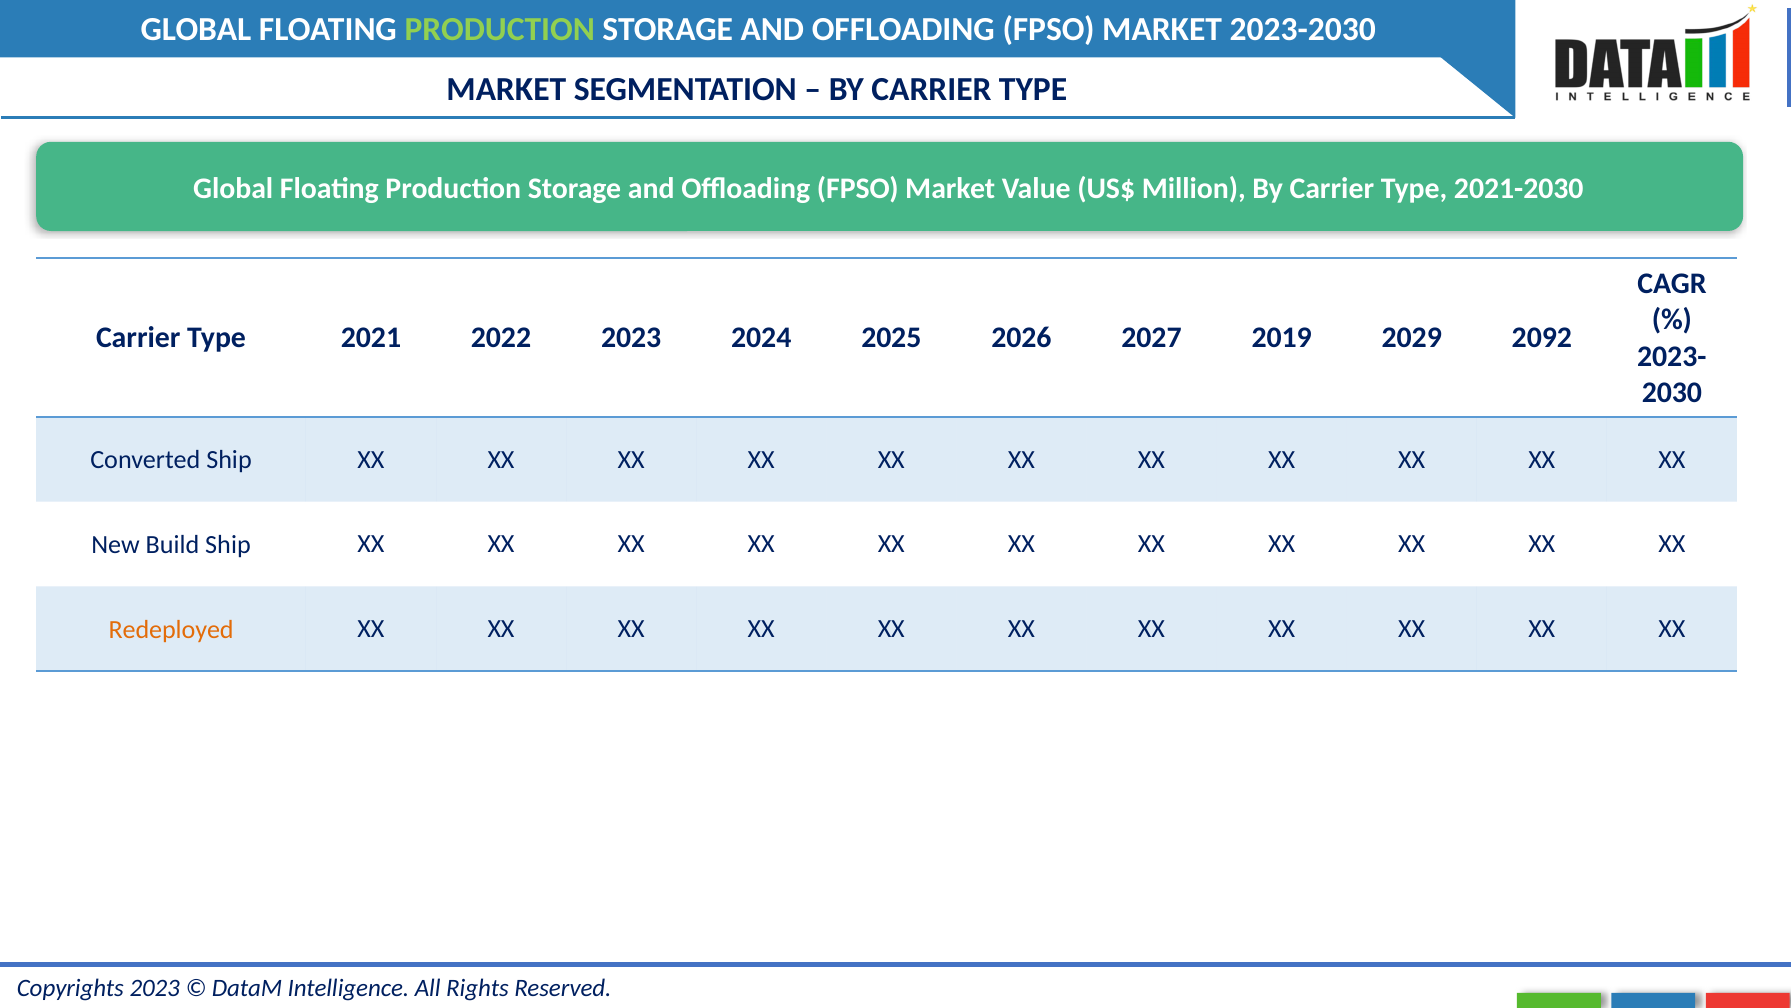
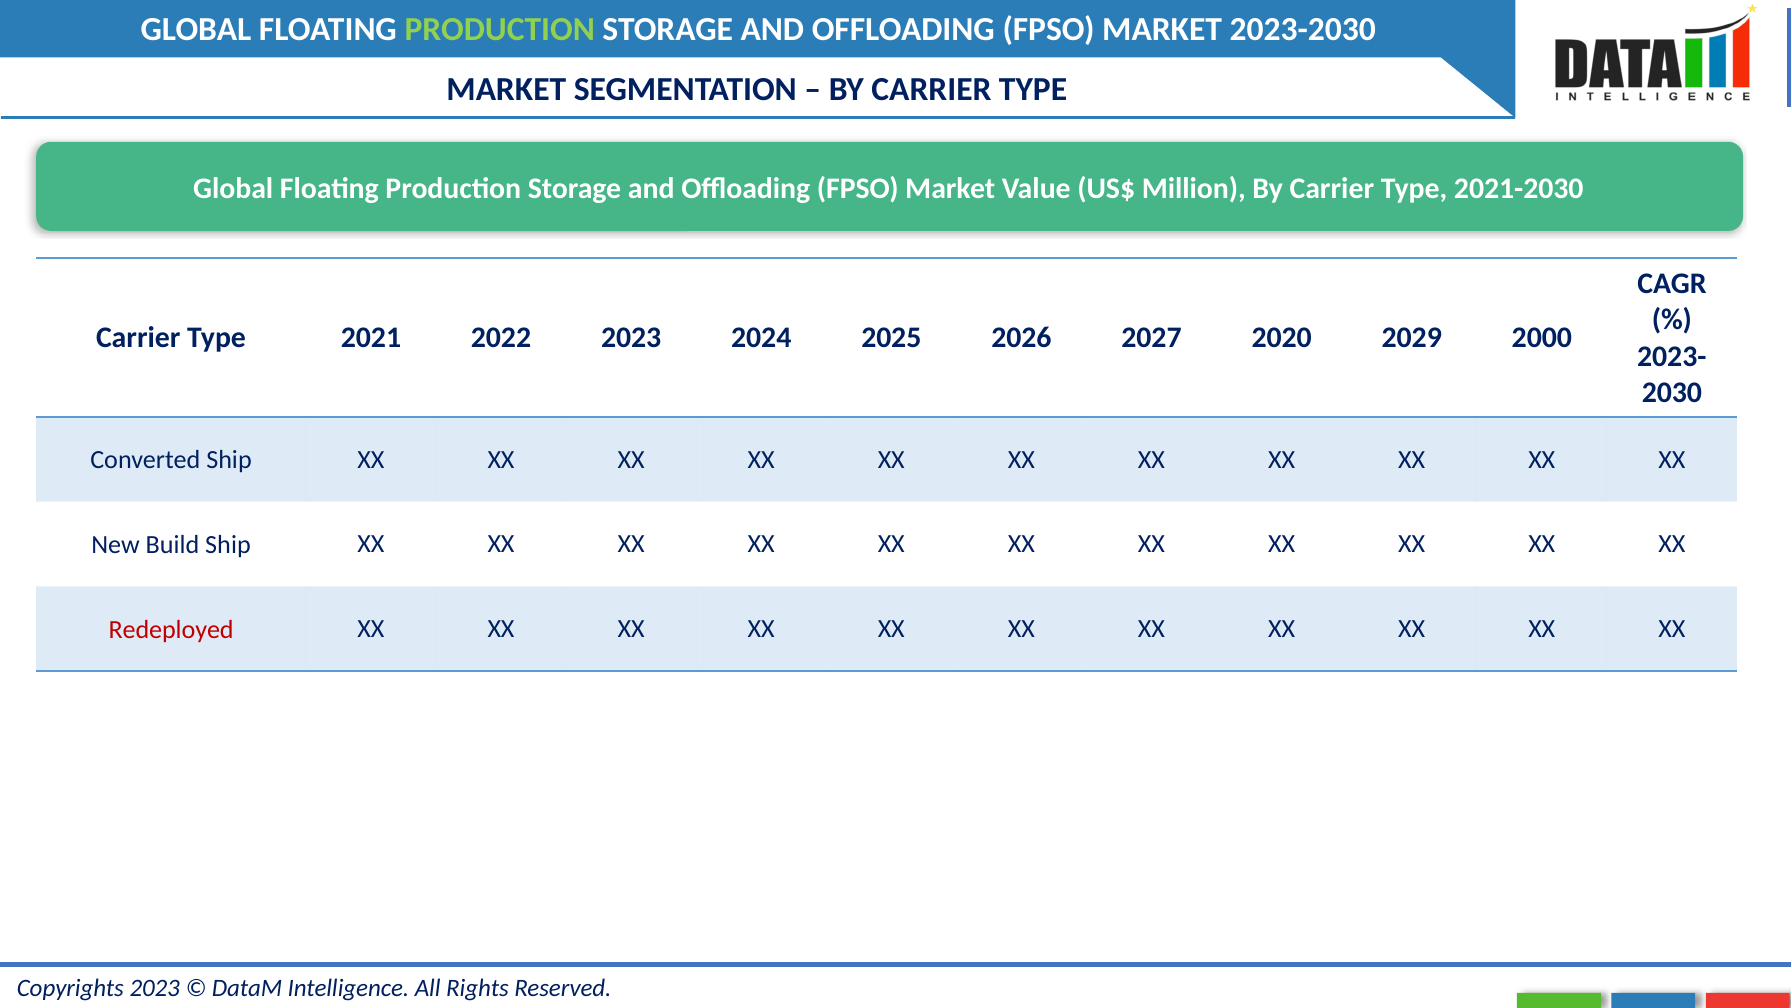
2019: 2019 -> 2020
2092: 2092 -> 2000
Redeployed colour: orange -> red
